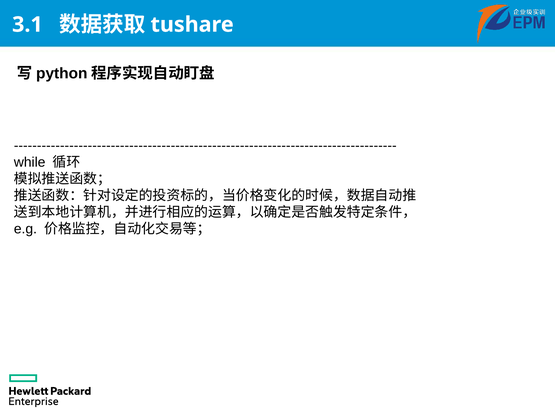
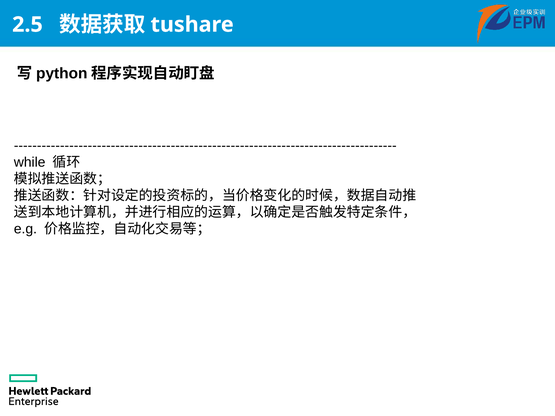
3.1: 3.1 -> 2.5
